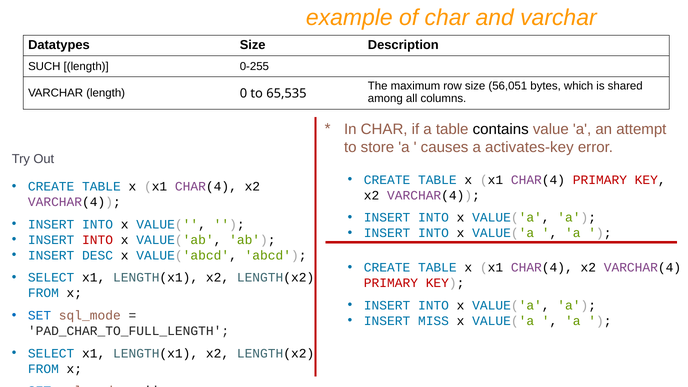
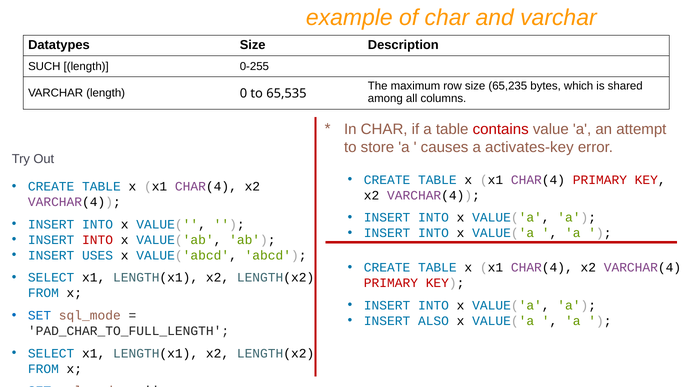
56,051: 56,051 -> 65,235
contains colour: black -> red
DESC: DESC -> USES
MISS: MISS -> ALSO
